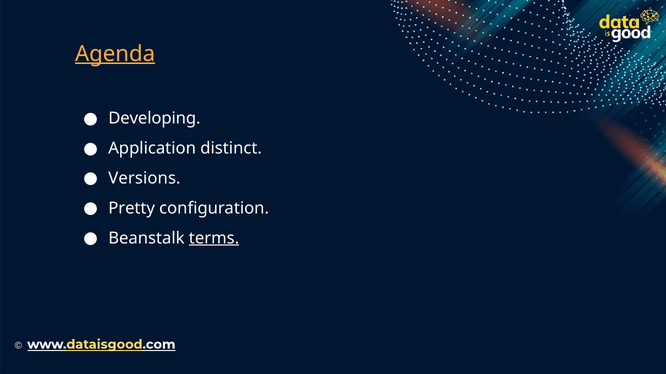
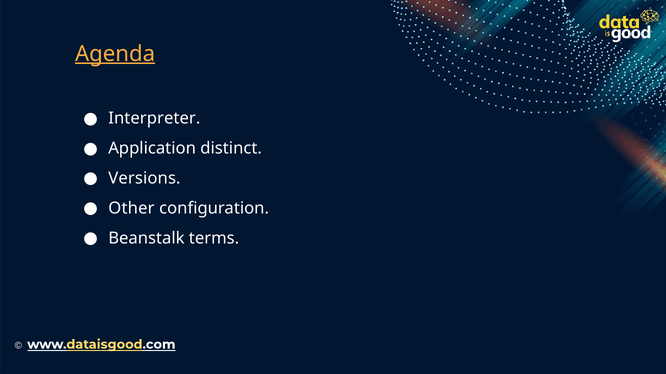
Developing: Developing -> Interpreter
Pretty: Pretty -> Other
terms underline: present -> none
